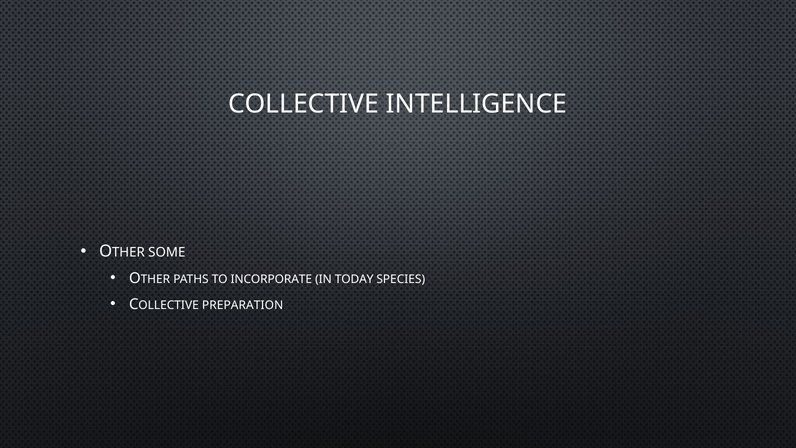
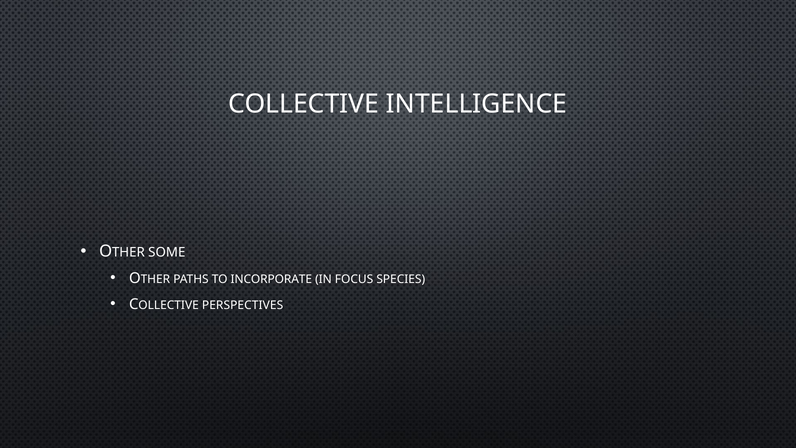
TODAY: TODAY -> FOCUS
PREPARATION: PREPARATION -> PERSPECTIVES
